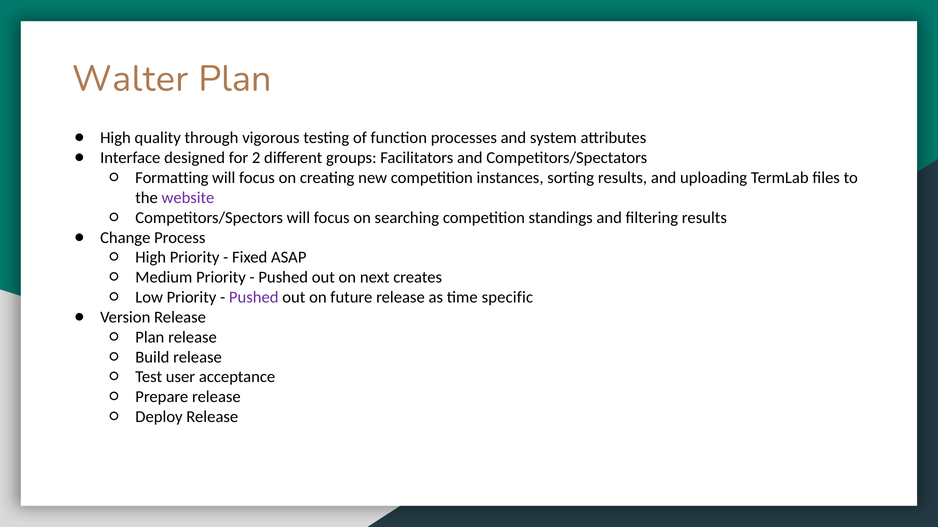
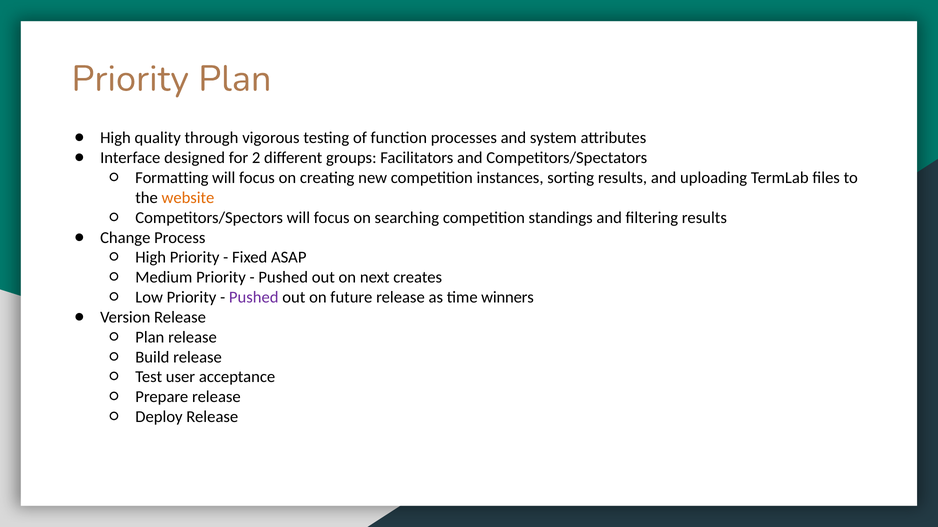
Walter at (130, 79): Walter -> Priority
website colour: purple -> orange
specific: specific -> winners
